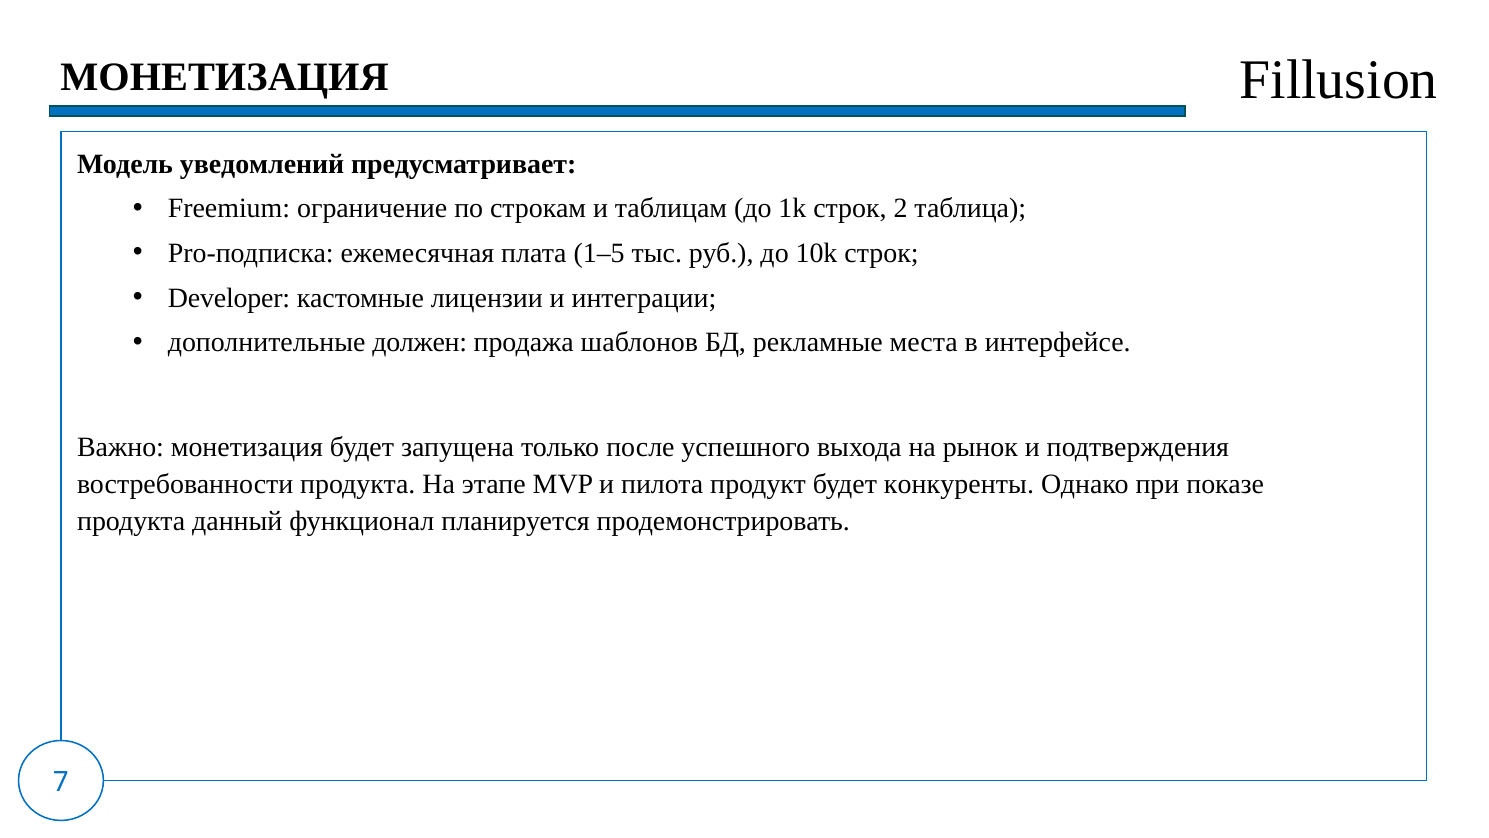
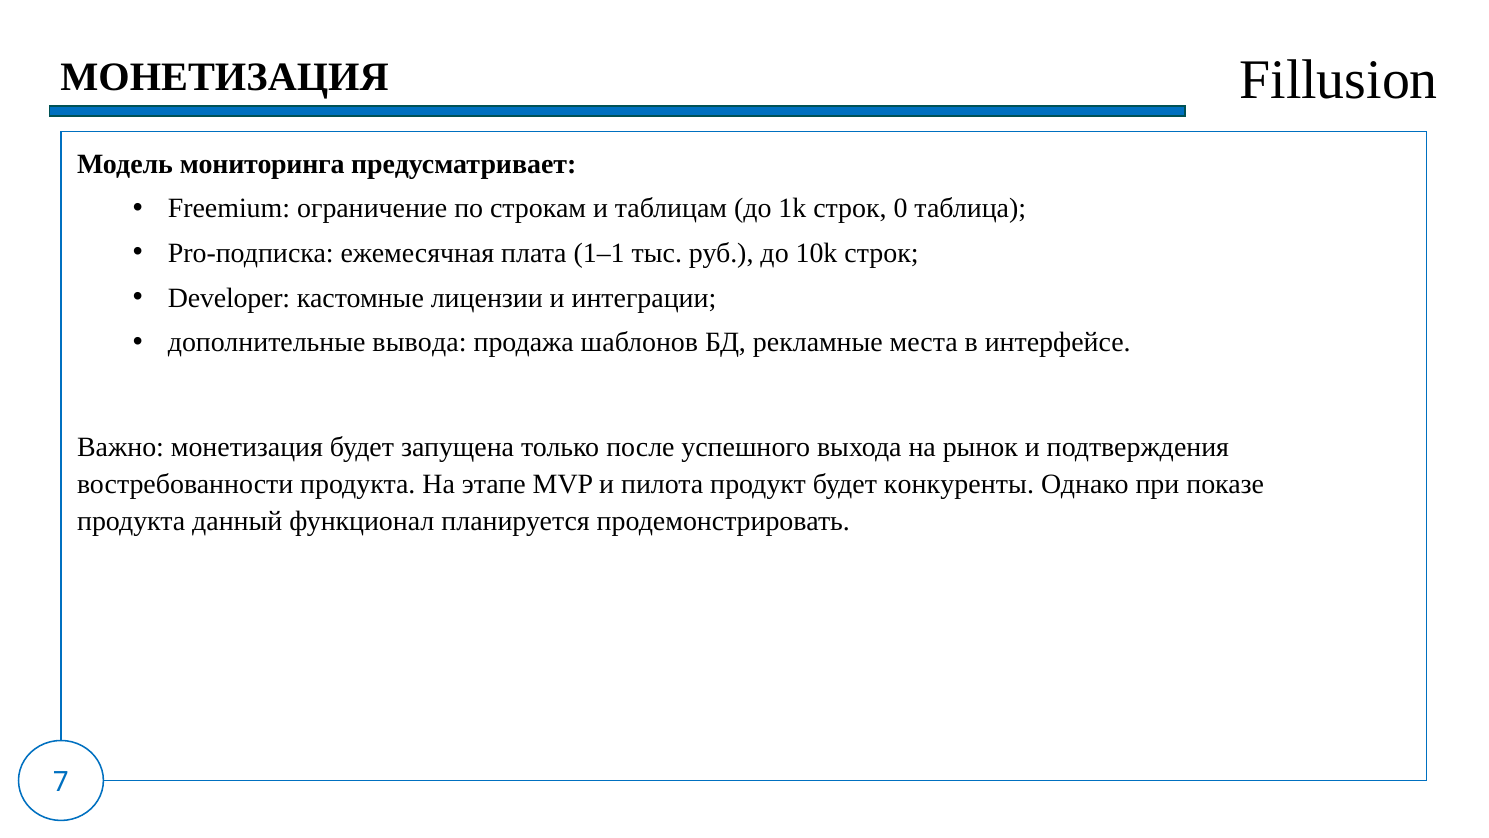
уведомлений: уведомлений -> мониторинга
2: 2 -> 0
1–5: 1–5 -> 1–1
должен: должен -> вывода
